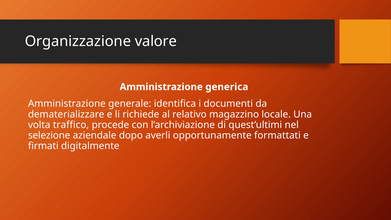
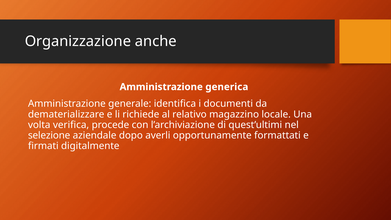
valore: valore -> anche
traffico: traffico -> verifica
